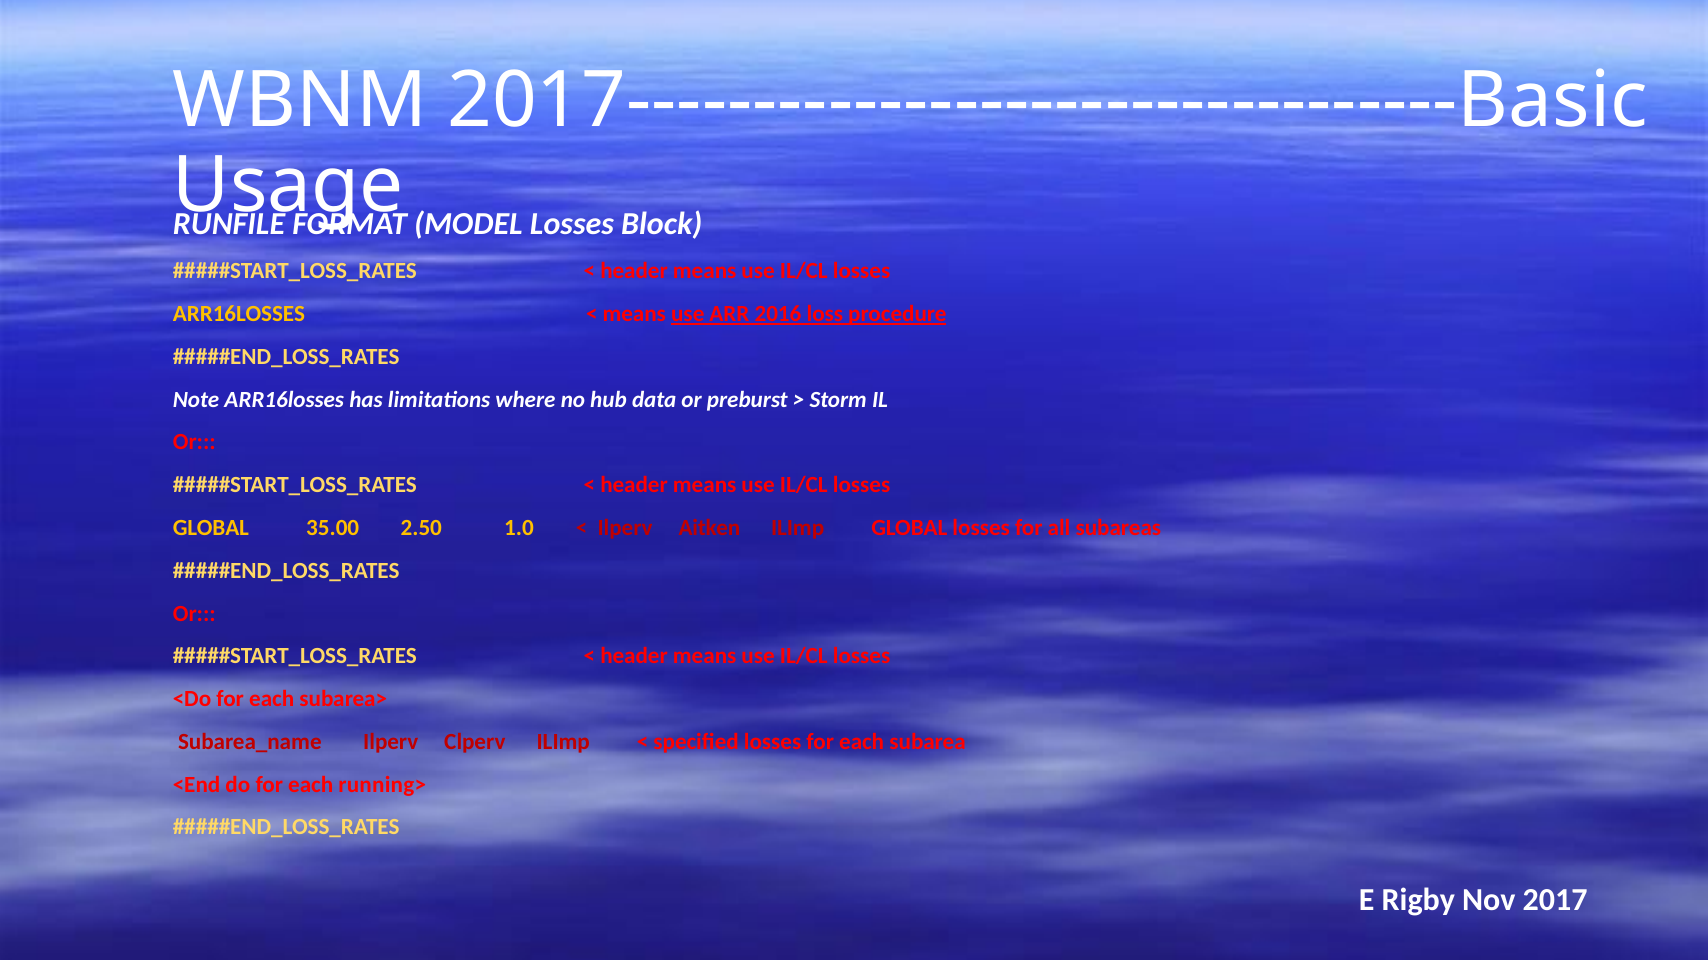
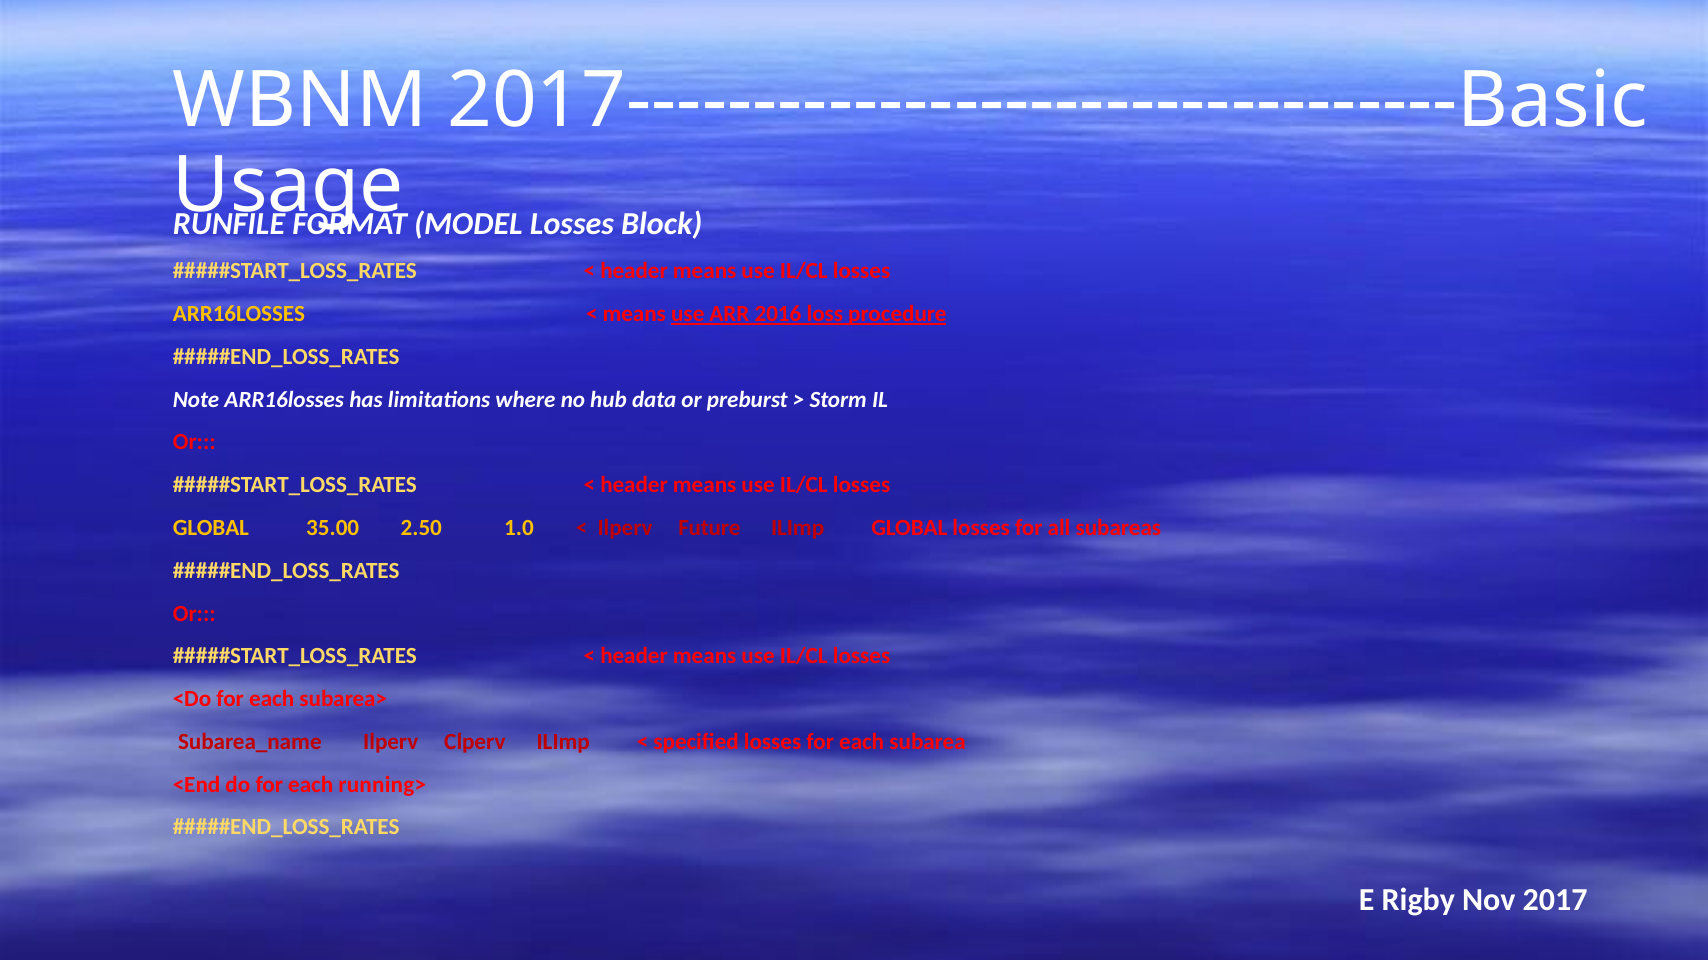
Aitken: Aitken -> Future
